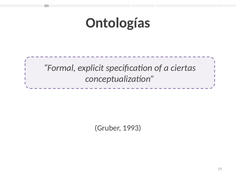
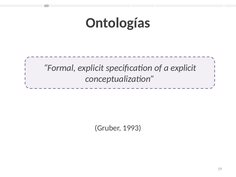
a ciertas: ciertas -> explicit
